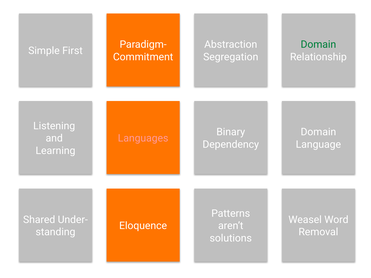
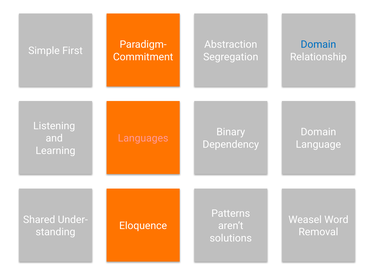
Domain at (318, 45) colour: green -> blue
